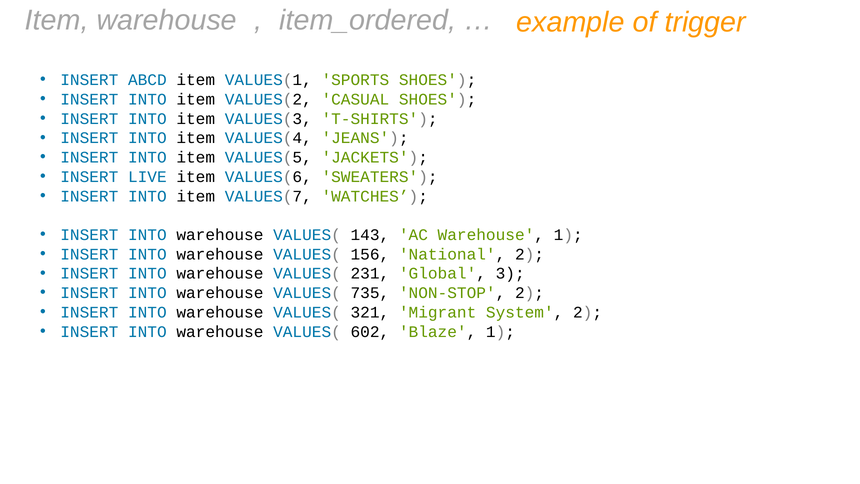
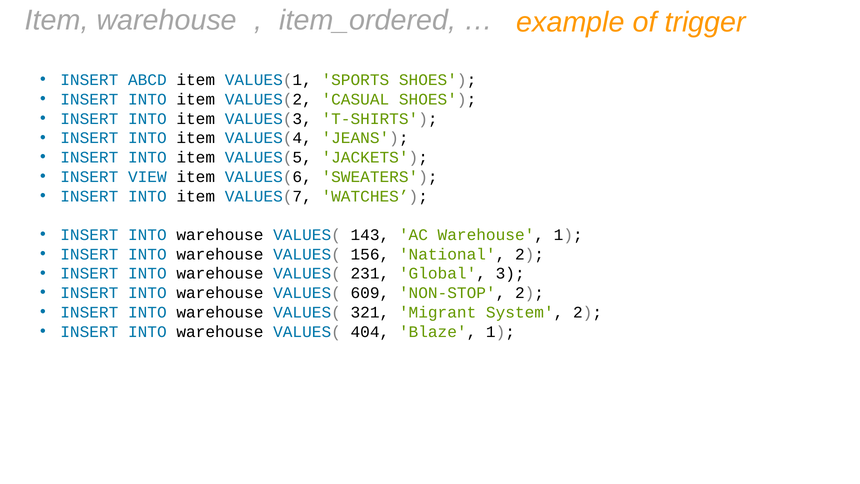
LIVE: LIVE -> VIEW
735: 735 -> 609
602: 602 -> 404
